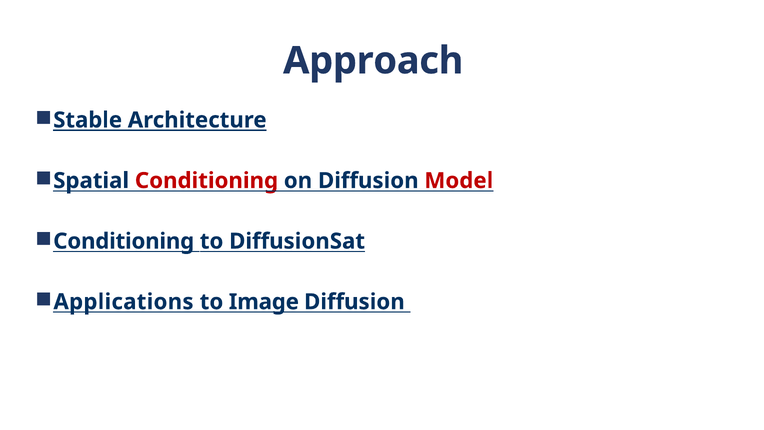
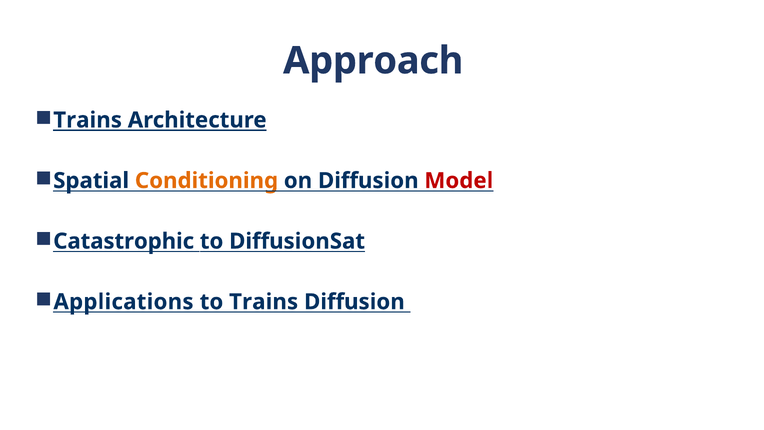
Stable at (88, 120): Stable -> Trains
Conditioning at (206, 181) colour: red -> orange
Conditioning at (124, 241): Conditioning -> Catastrophic
to Image: Image -> Trains
